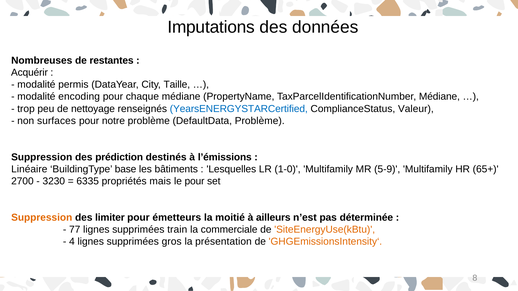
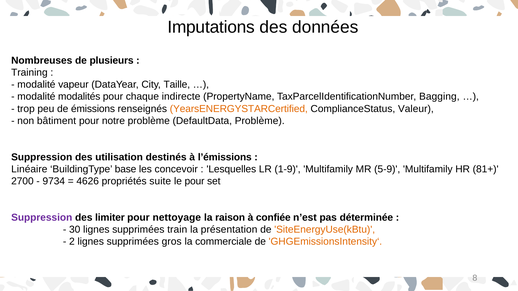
restantes: restantes -> plusieurs
Acquérir: Acquérir -> Training
permis: permis -> vapeur
encoding: encoding -> modalités
chaque médiane: médiane -> indirecte
TaxParcelIdentificationNumber Médiane: Médiane -> Bagging
nettoyage: nettoyage -> émissions
YearsENERGYSTARCertified colour: blue -> orange
surfaces: surfaces -> bâtiment
prédiction: prédiction -> utilisation
bâtiments: bâtiments -> concevoir
1-0: 1-0 -> 1-9
65+: 65+ -> 81+
3230: 3230 -> 9734
6335: 6335 -> 4626
mais: mais -> suite
Suppression at (42, 218) colour: orange -> purple
émetteurs: émetteurs -> nettoyage
moitié: moitié -> raison
ailleurs: ailleurs -> confiée
77: 77 -> 30
commerciale: commerciale -> présentation
4: 4 -> 2
présentation: présentation -> commerciale
